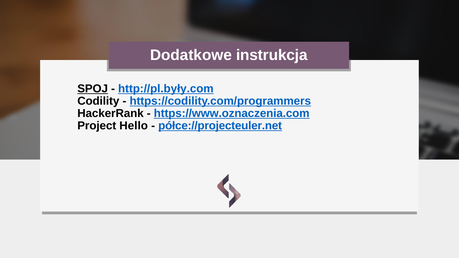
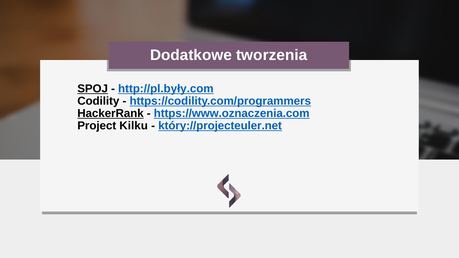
instrukcja: instrukcja -> tworzenia
HackerRank underline: none -> present
Hello: Hello -> Kilku
półce://projecteuler.net: półce://projecteuler.net -> który://projecteuler.net
